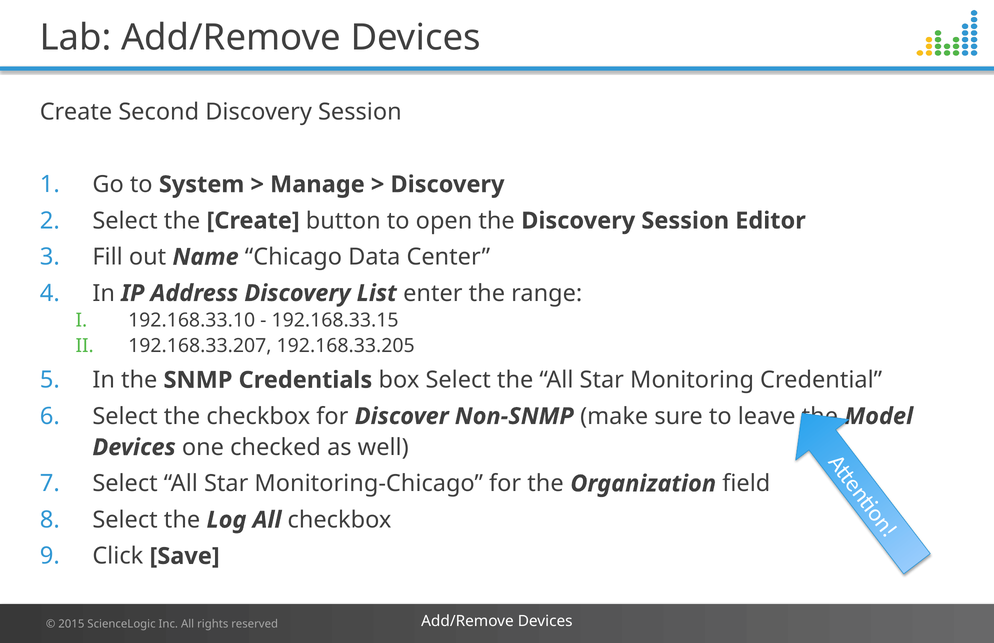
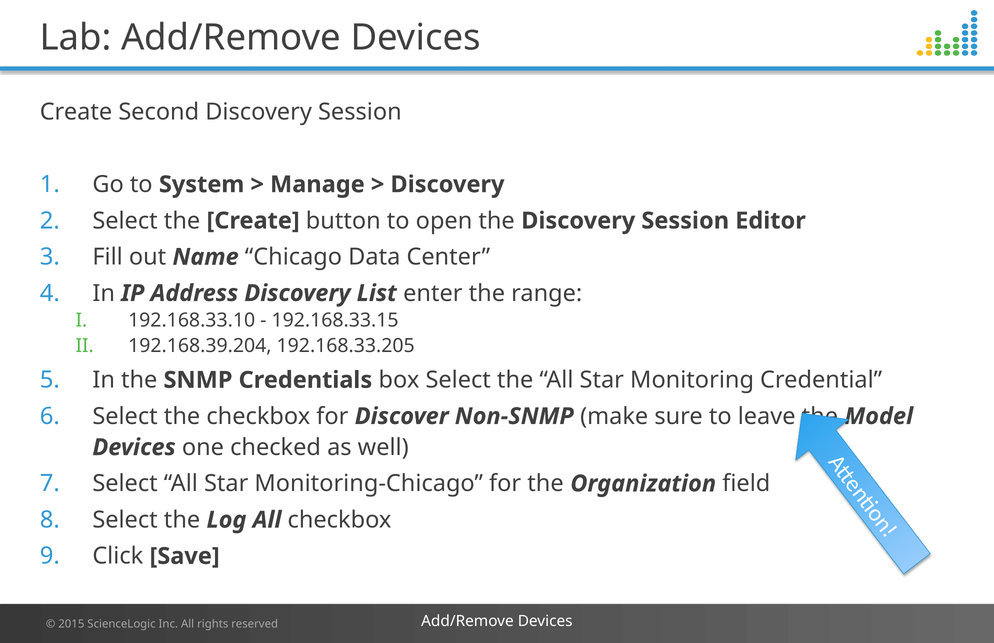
192.168.33.207: 192.168.33.207 -> 192.168.39.204
